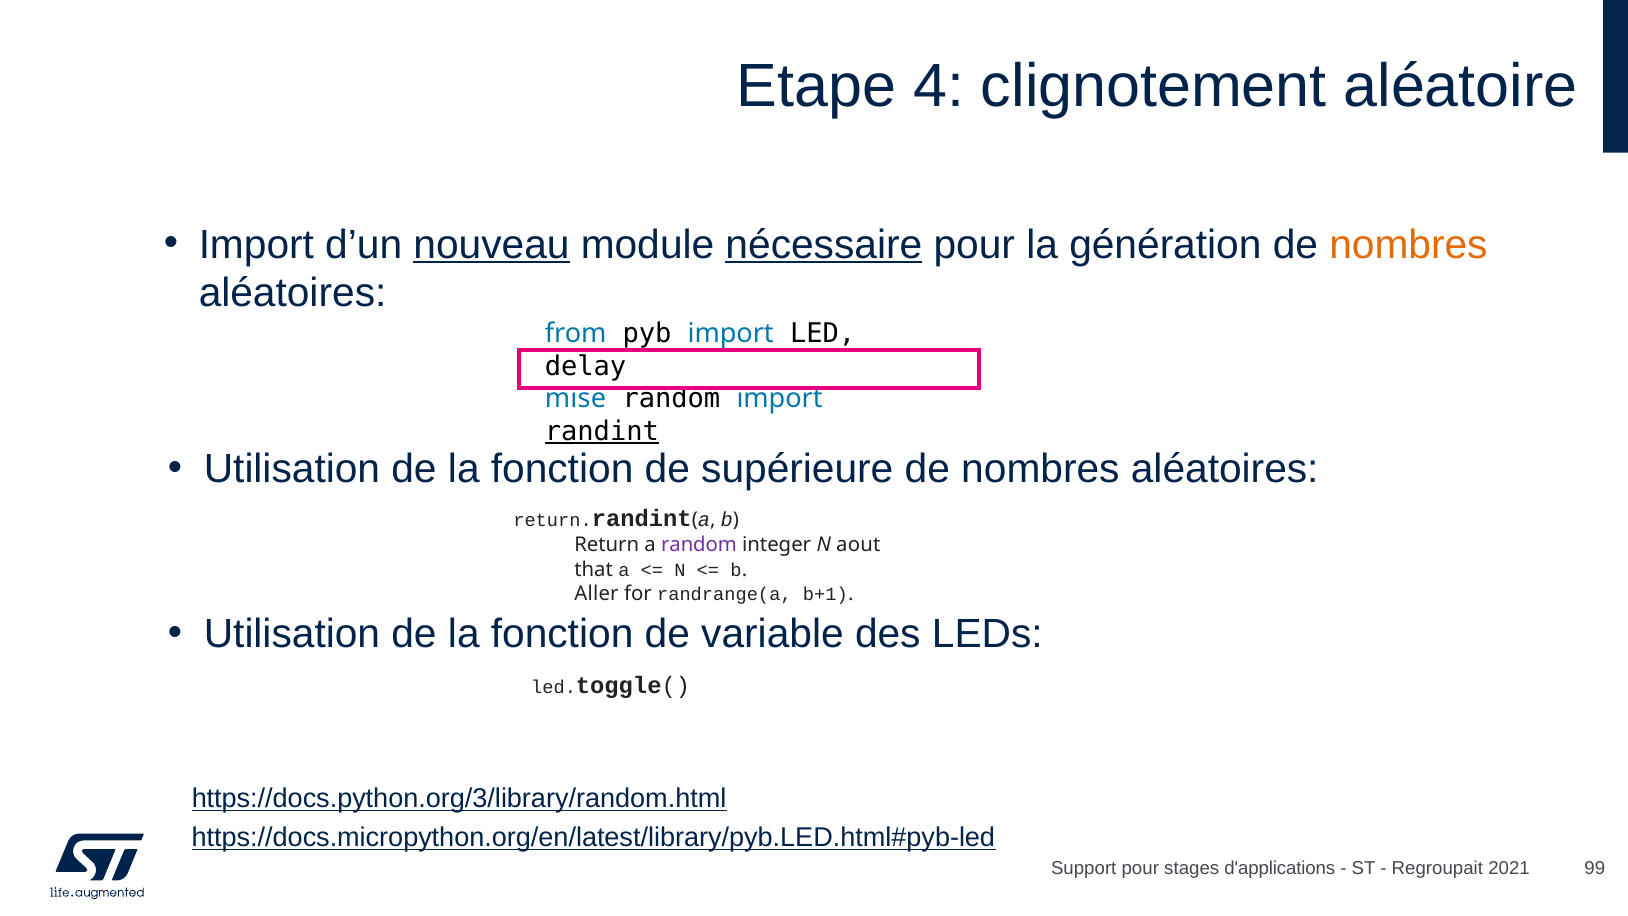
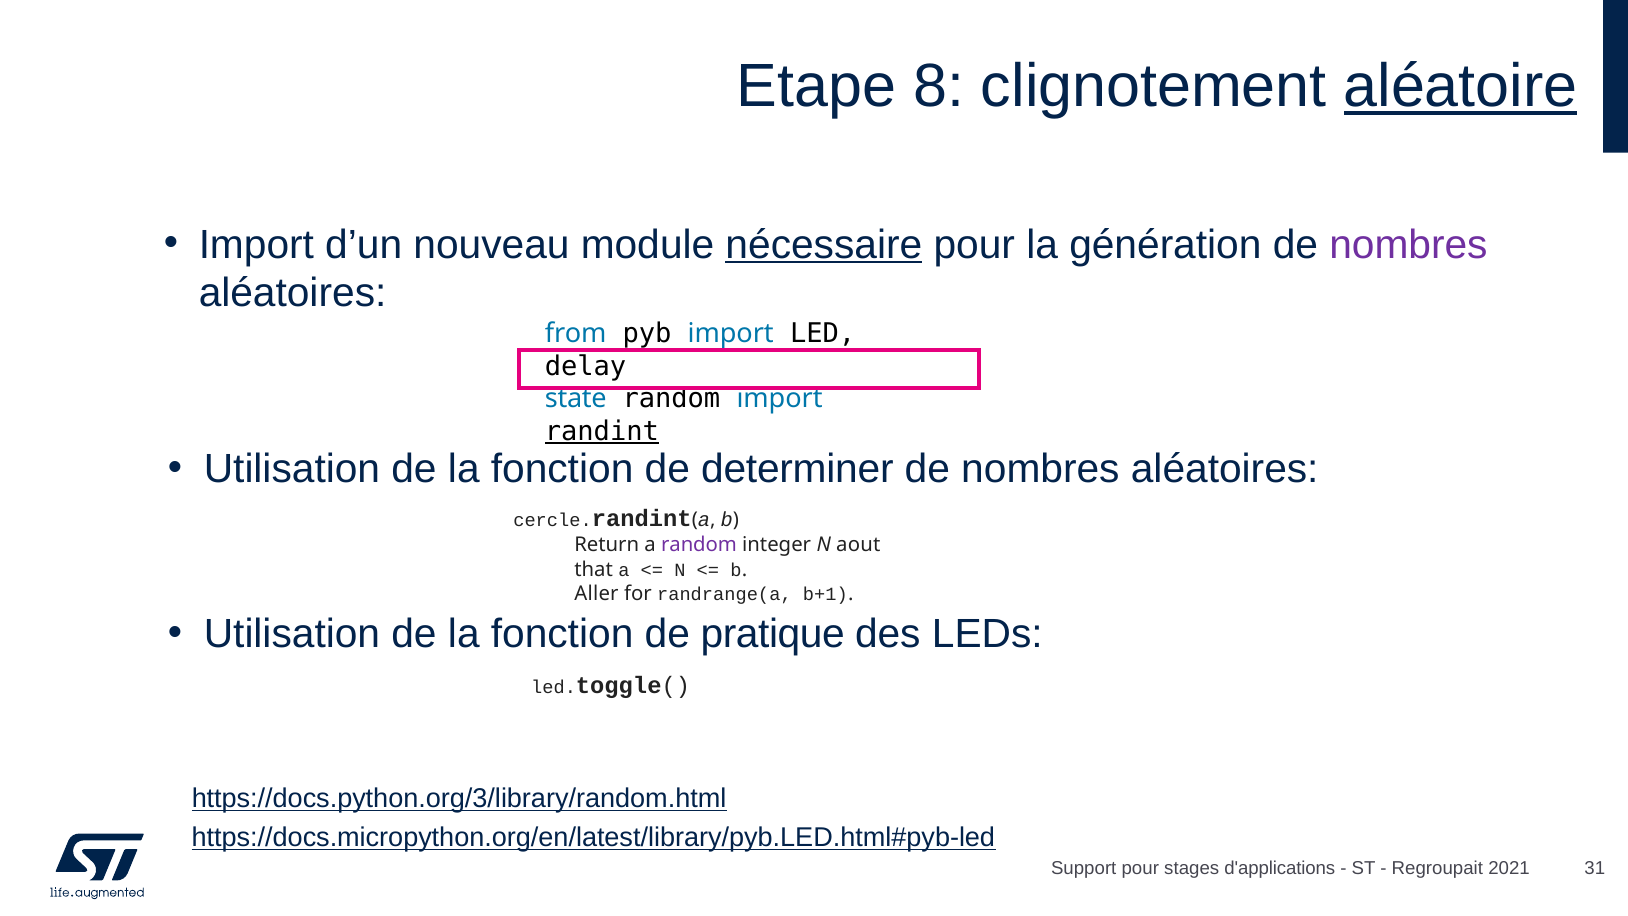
4: 4 -> 8
aléatoire underline: none -> present
nouveau underline: present -> none
nombres at (1408, 245) colour: orange -> purple
mise: mise -> state
supérieure: supérieure -> determiner
return at (553, 520): return -> cercle
variable: variable -> pratique
99: 99 -> 31
